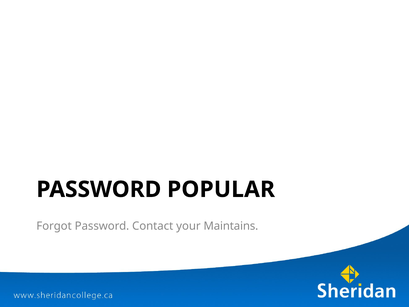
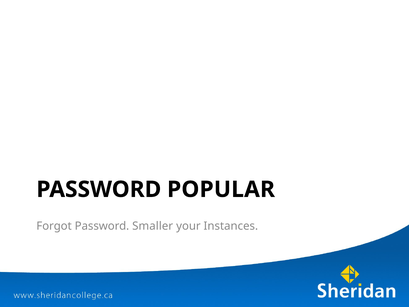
Contact: Contact -> Smaller
Maintains: Maintains -> Instances
